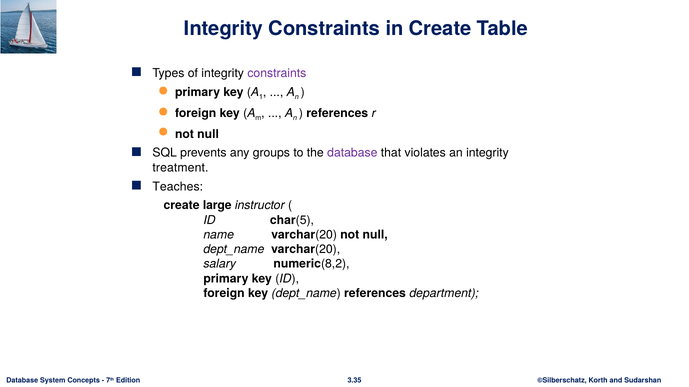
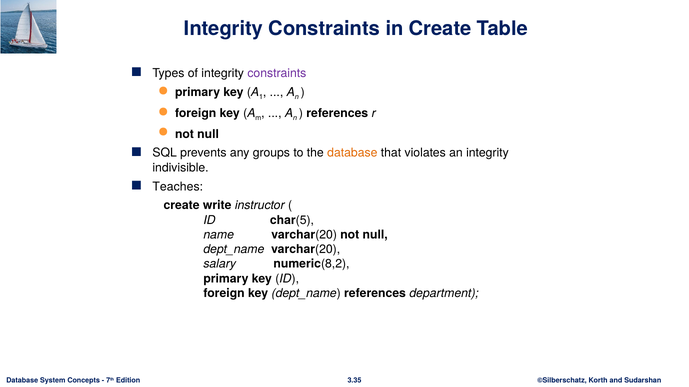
database at (352, 153) colour: purple -> orange
treatment: treatment -> indivisible
large: large -> write
